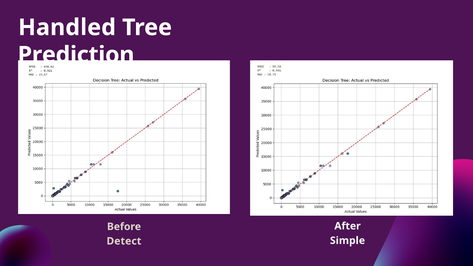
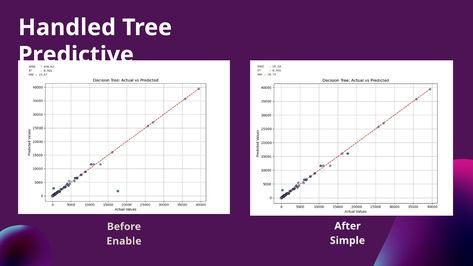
Prediction: Prediction -> Predictive
Detect: Detect -> Enable
